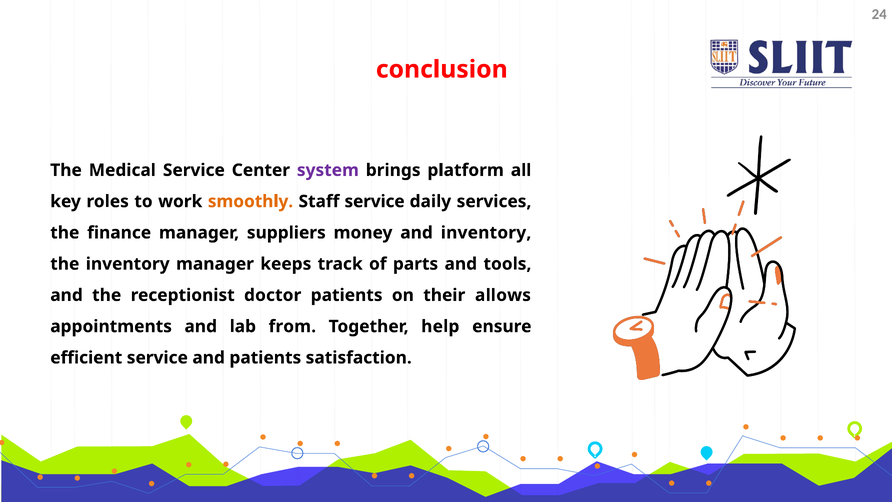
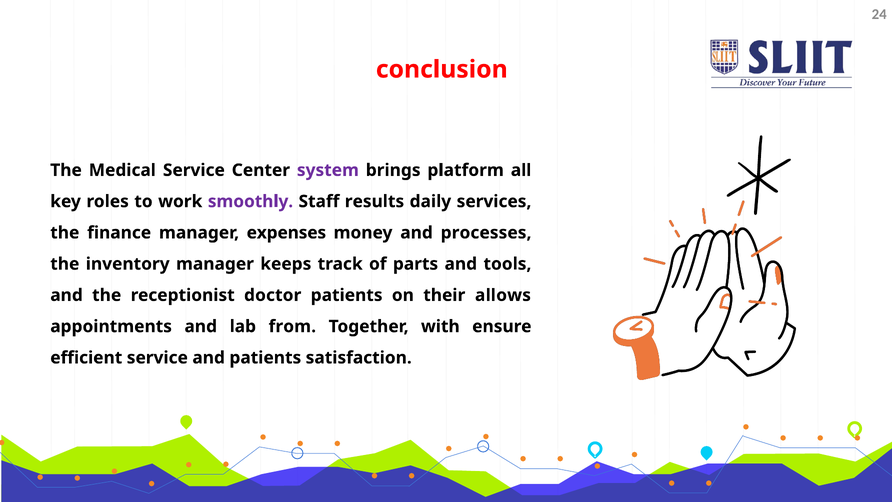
smoothly colour: orange -> purple
Staff service: service -> results
suppliers: suppliers -> expenses
and inventory: inventory -> processes
help: help -> with
